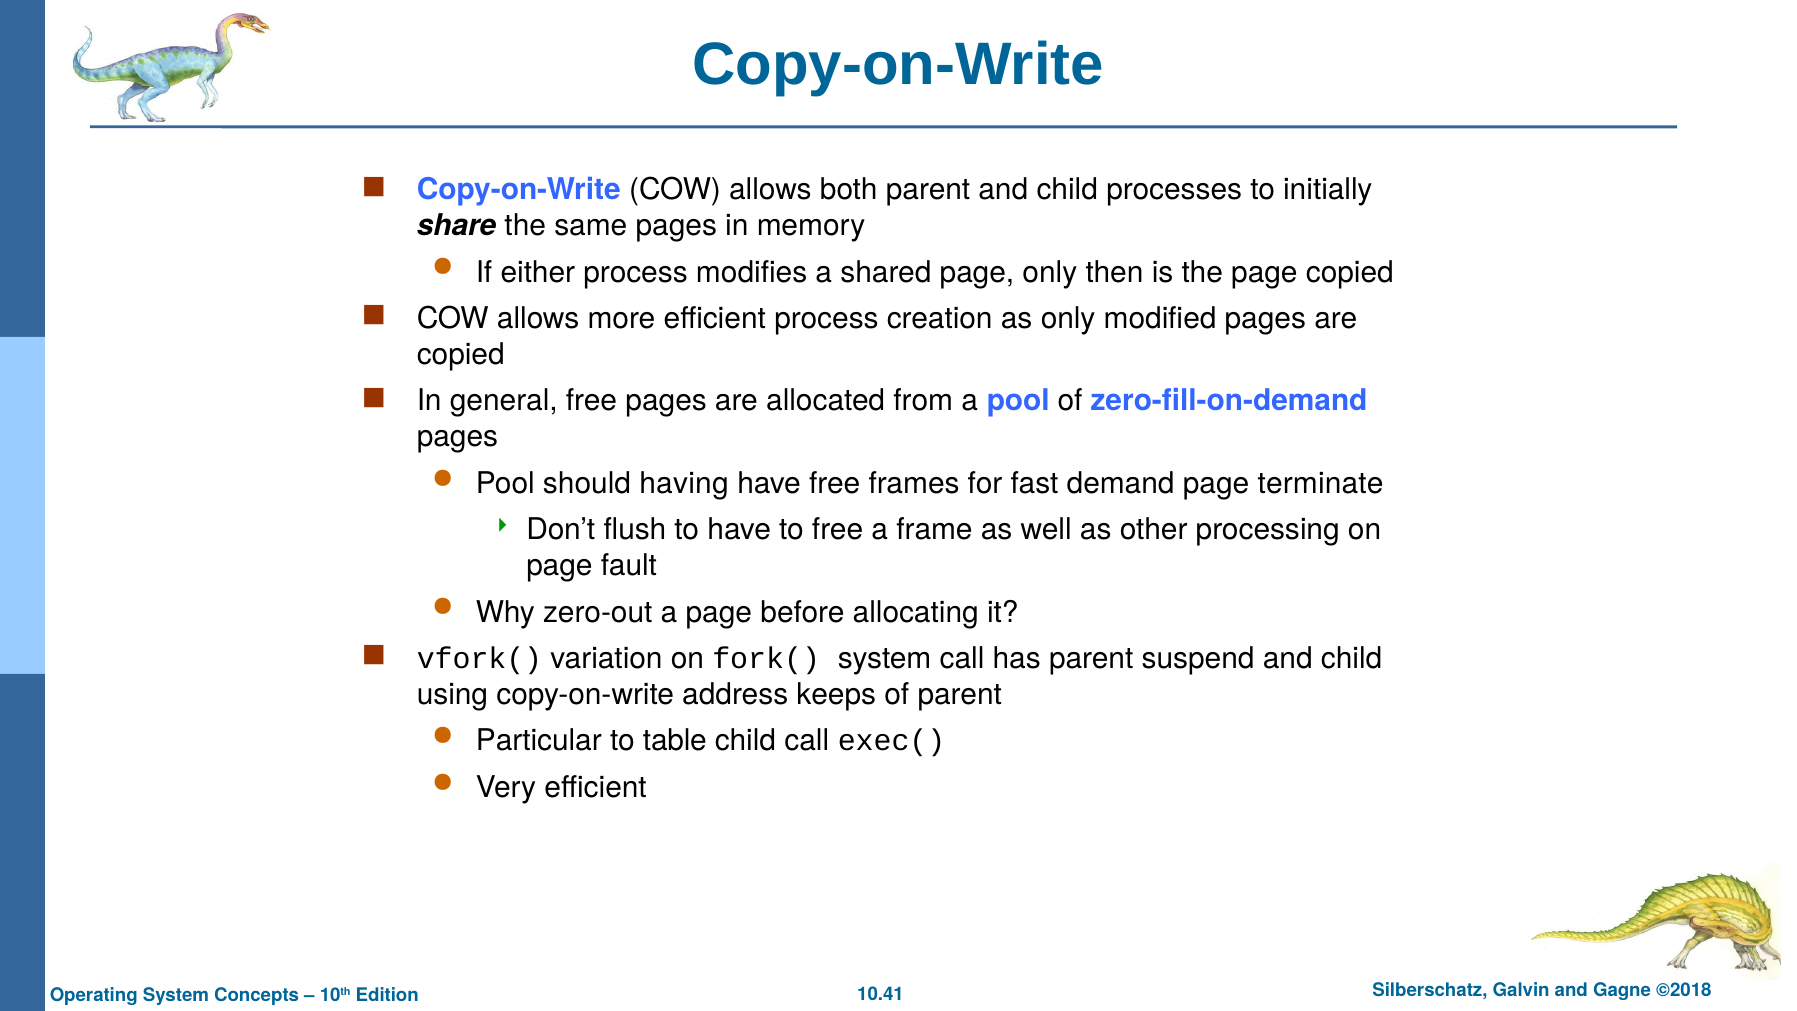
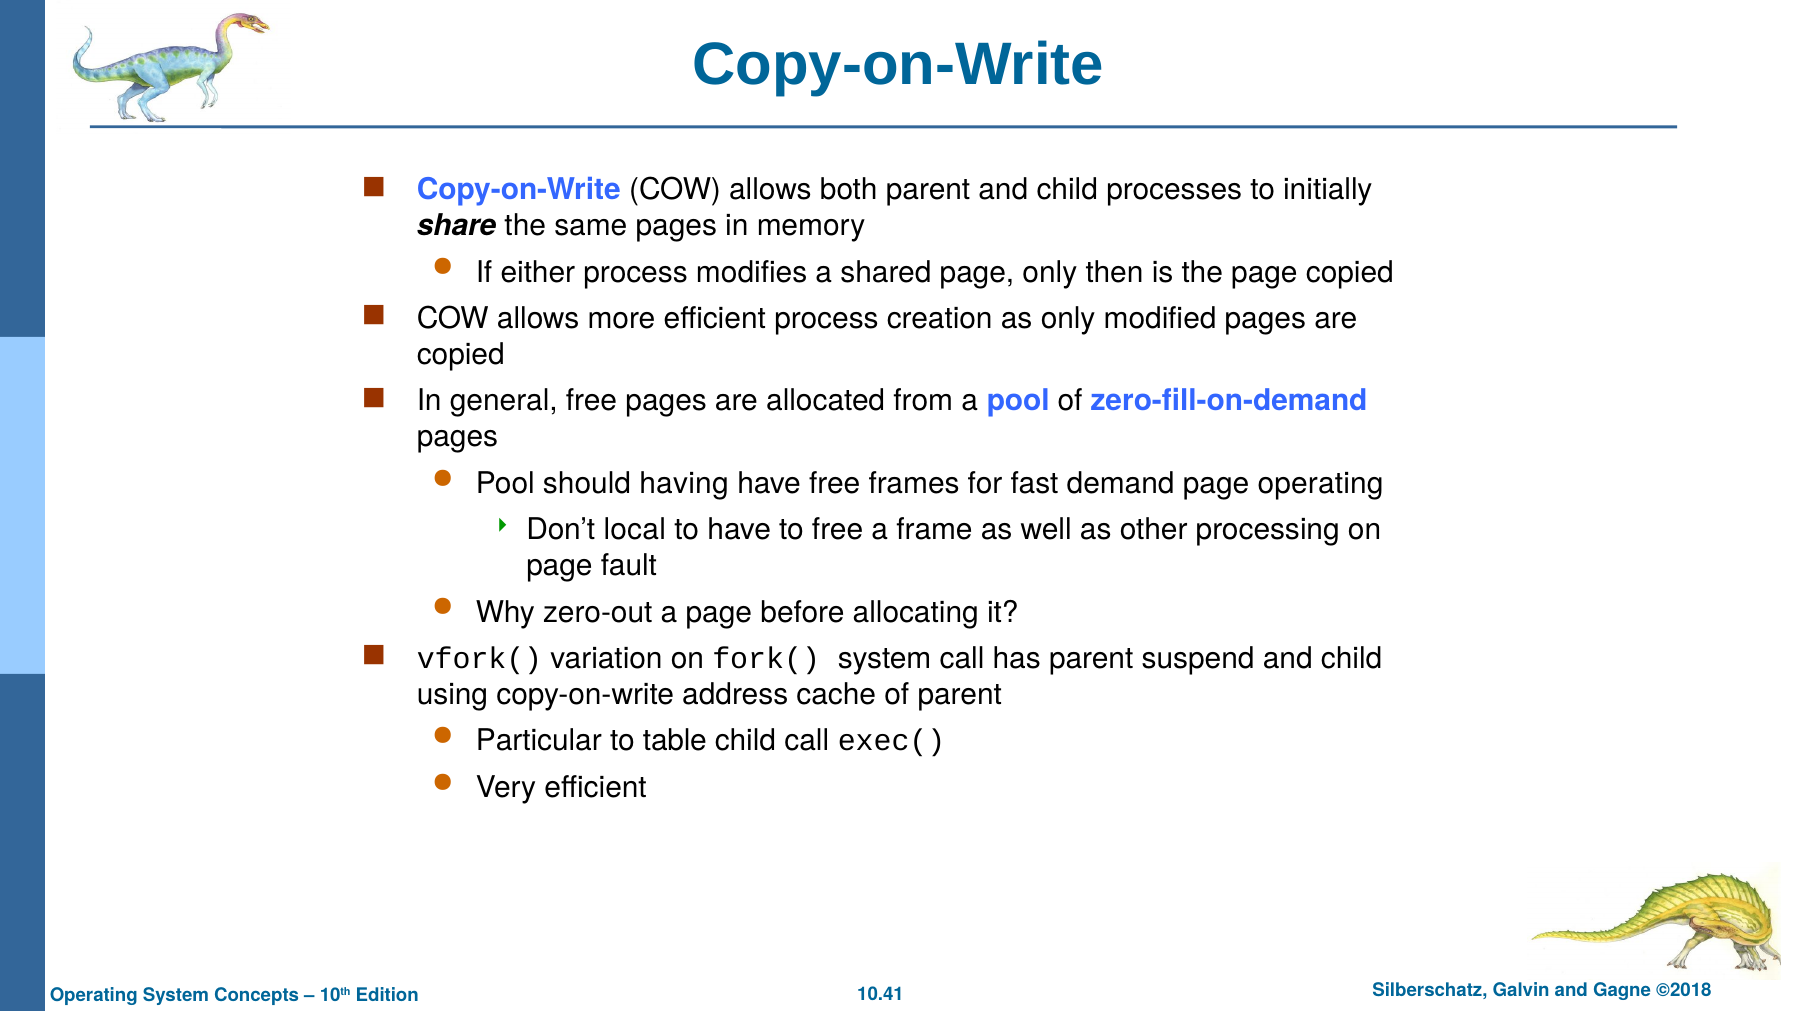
page terminate: terminate -> operating
flush: flush -> local
keeps: keeps -> cache
